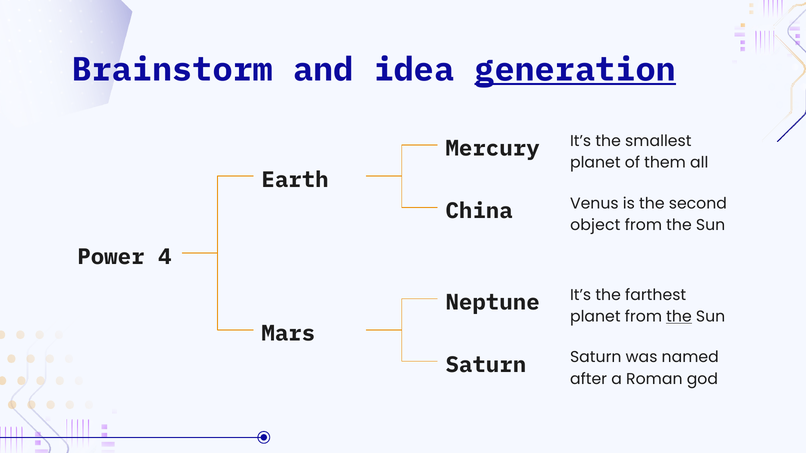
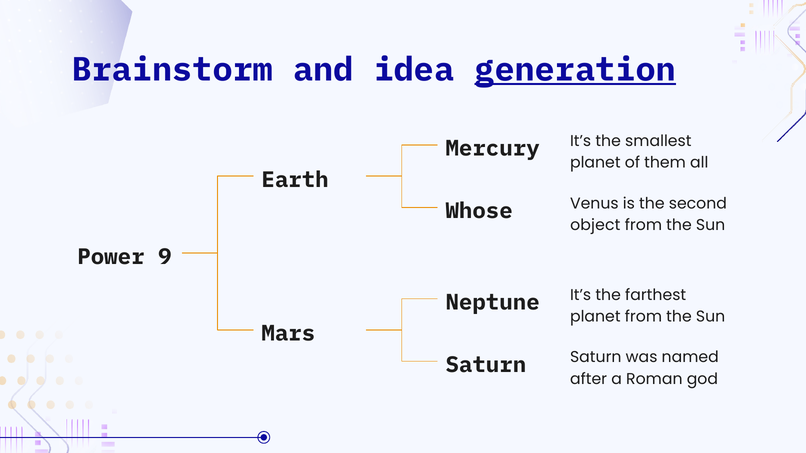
China: China -> Whose
4: 4 -> 9
the at (679, 317) underline: present -> none
